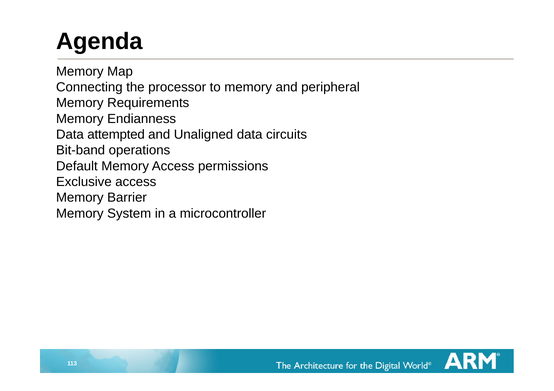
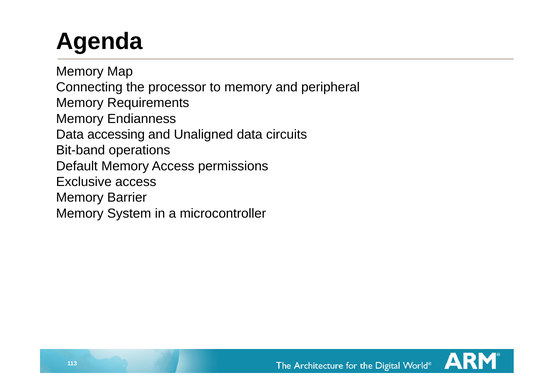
attempted: attempted -> accessing
